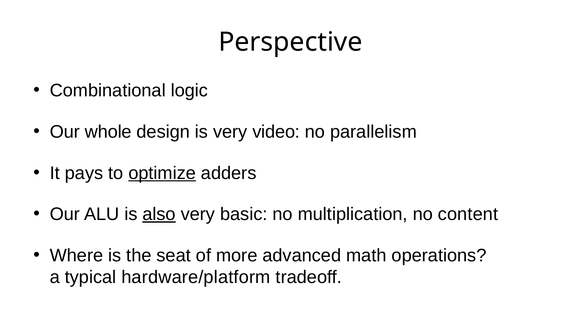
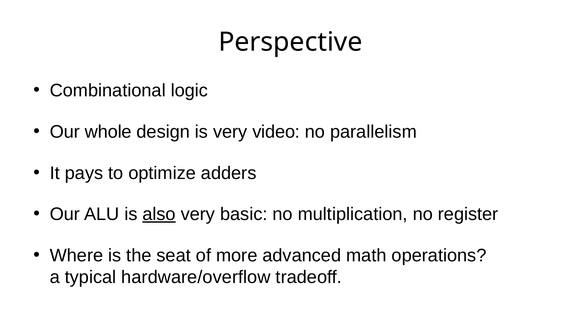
optimize underline: present -> none
content: content -> register
hardware/platform: hardware/platform -> hardware/overflow
